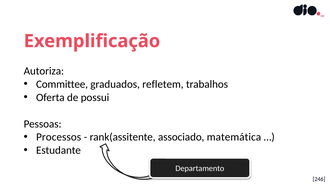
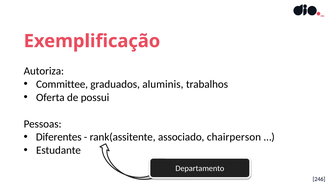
refletem: refletem -> aluminis
Processos: Processos -> Diferentes
matemática: matemática -> chairperson
